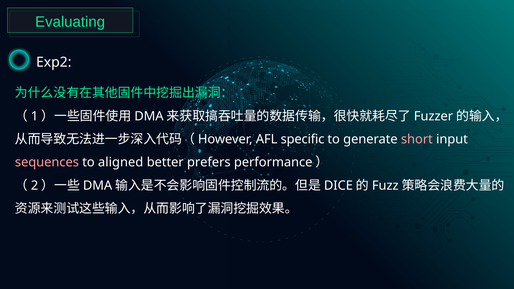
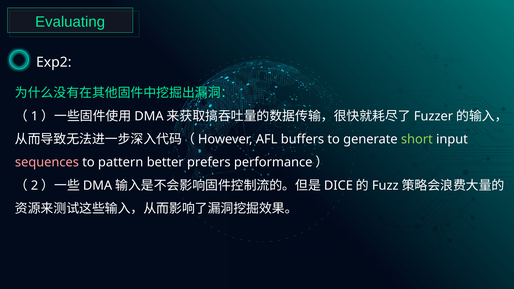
specific: specific -> buffers
short colour: pink -> light green
aligned: aligned -> pattern
